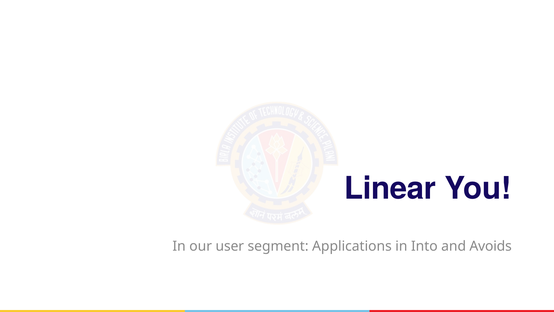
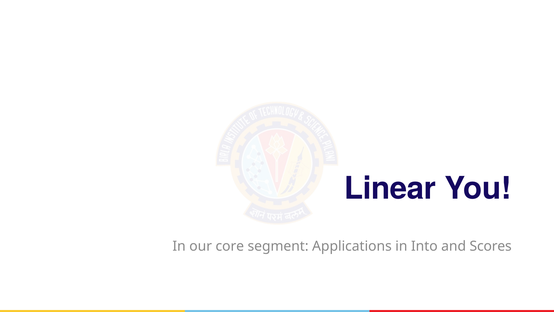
user: user -> core
Avoids: Avoids -> Scores
